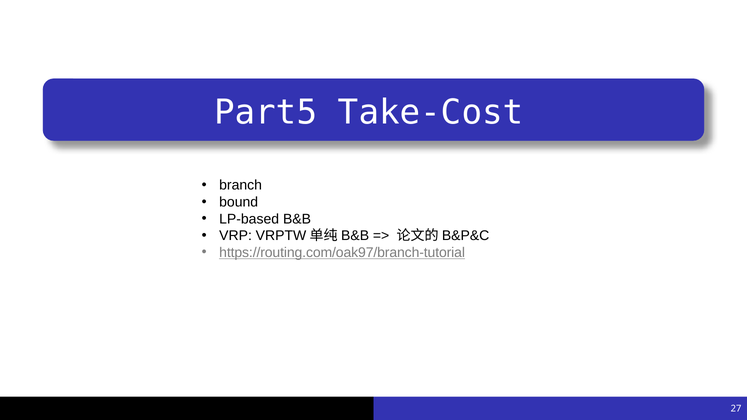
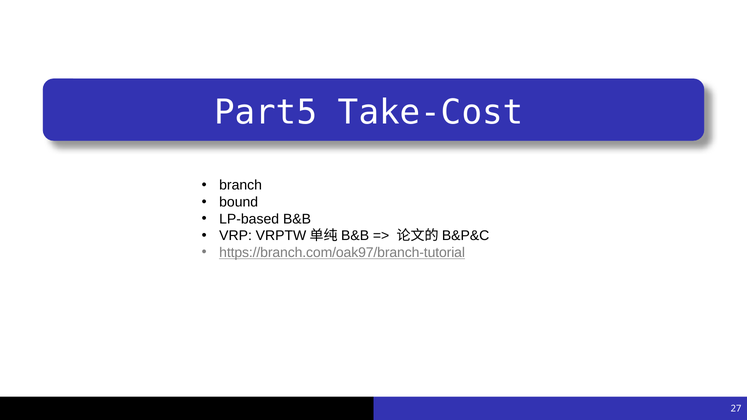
https://routing.com/oak97/branch-tutorial: https://routing.com/oak97/branch-tutorial -> https://branch.com/oak97/branch-tutorial
